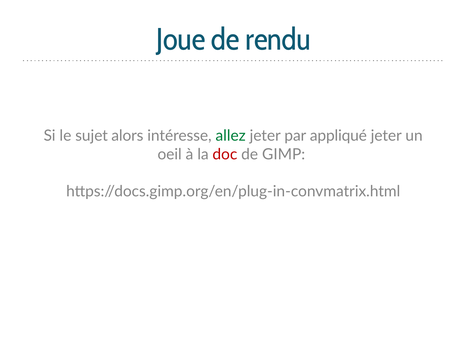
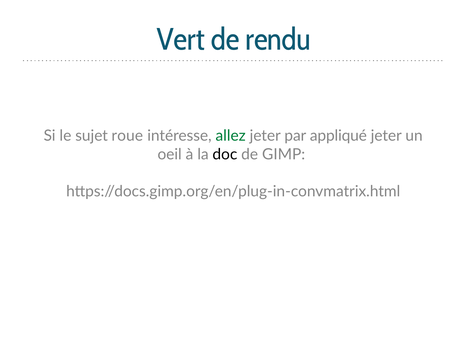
Joue: Joue -> Vert
alors: alors -> roue
doc colour: red -> black
